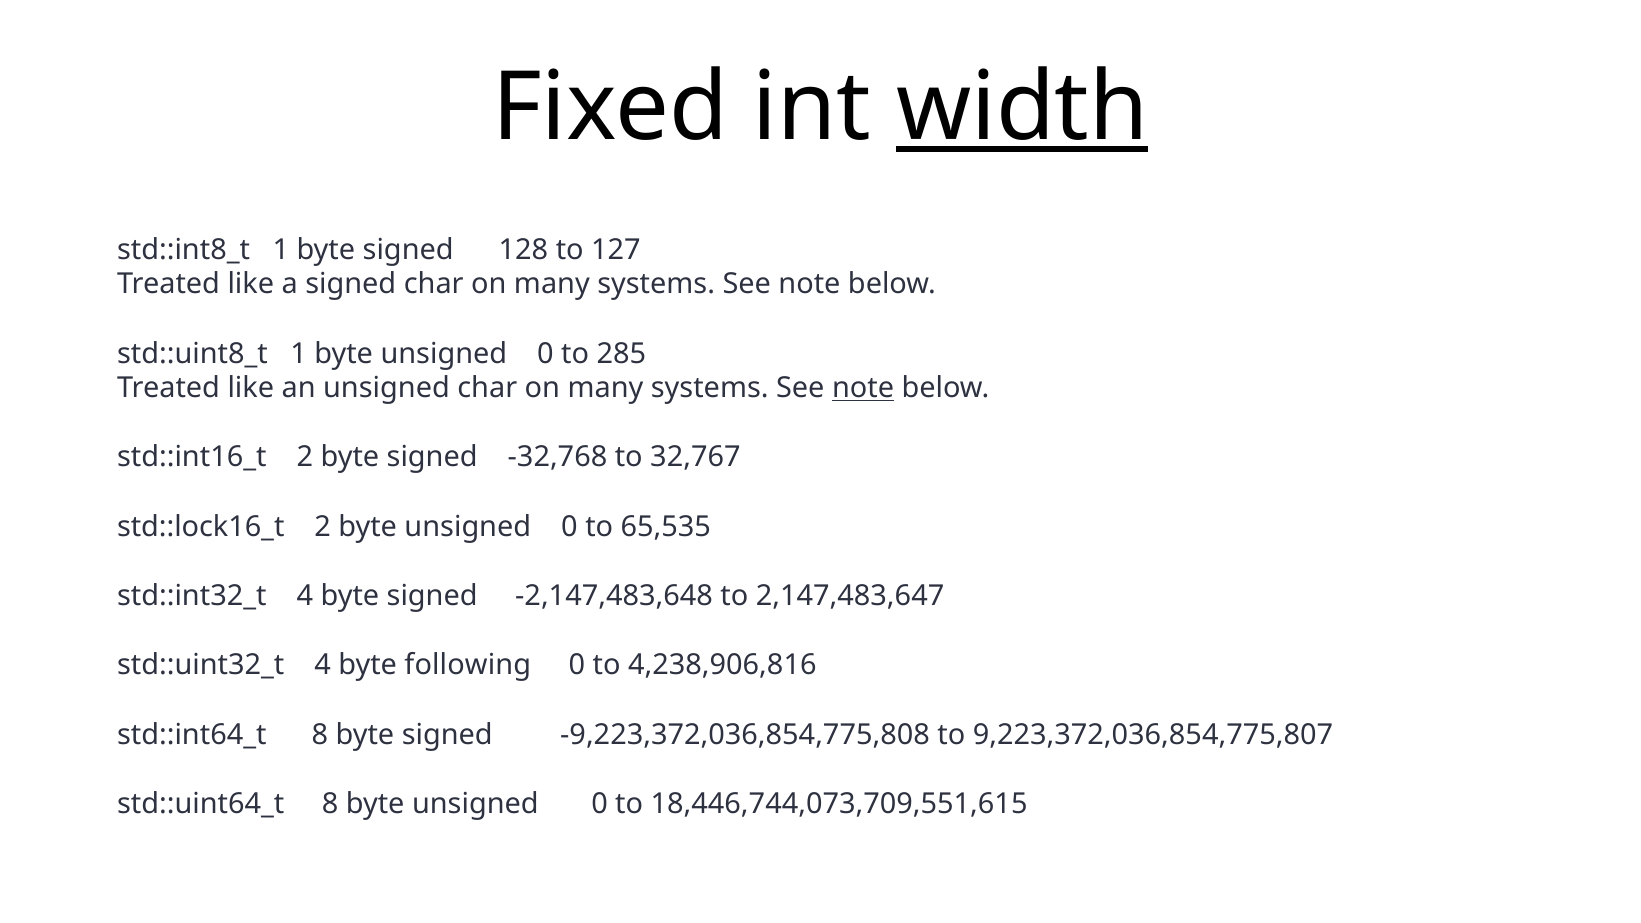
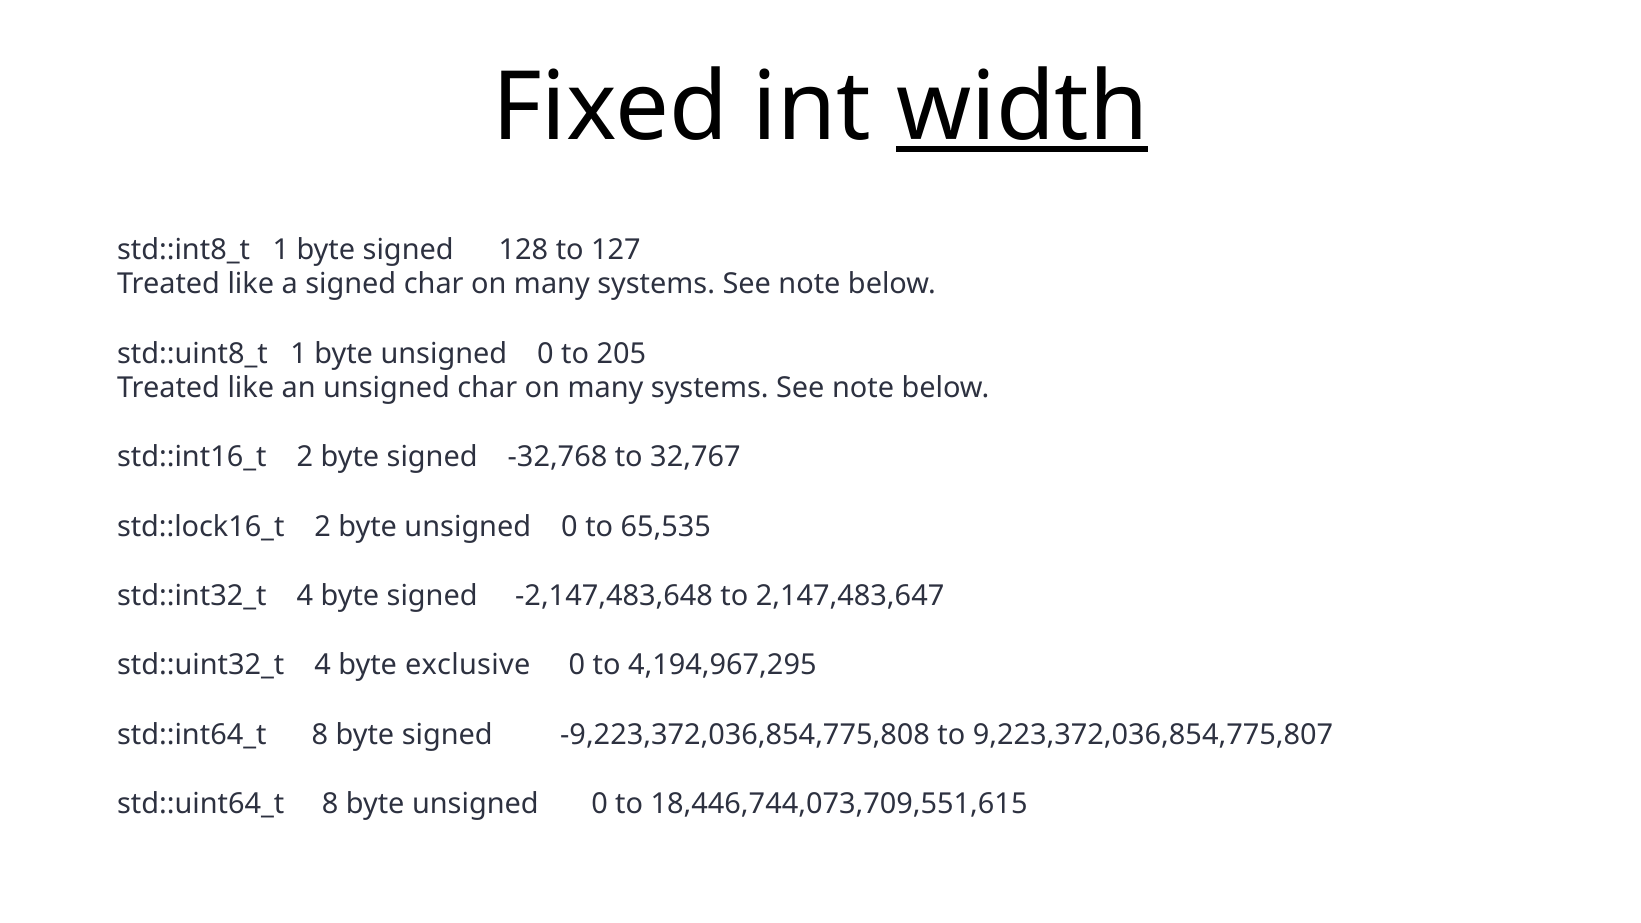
285: 285 -> 205
note at (863, 388) underline: present -> none
following: following -> exclusive
4,238,906,816: 4,238,906,816 -> 4,194,967,295
